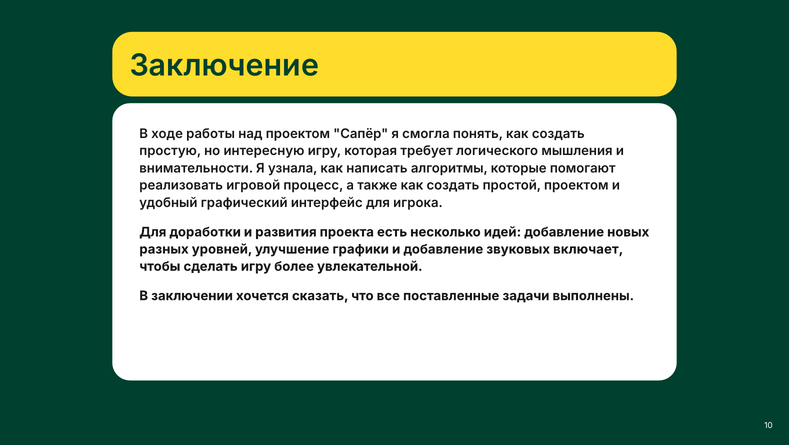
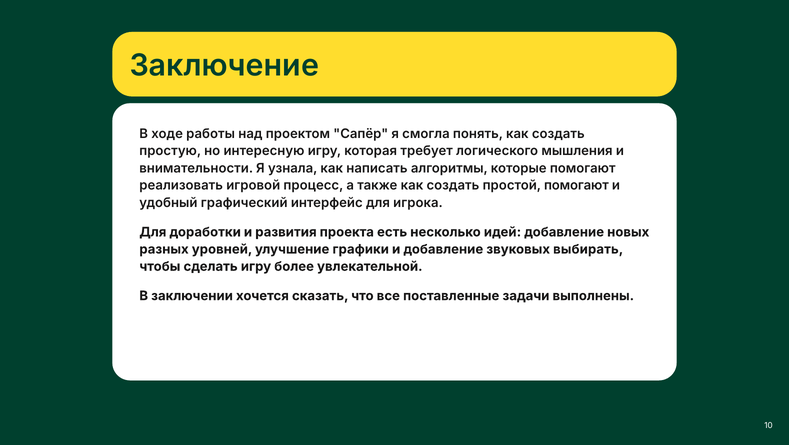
простой проектом: проектом -> помогают
включает: включает -> выбирать
